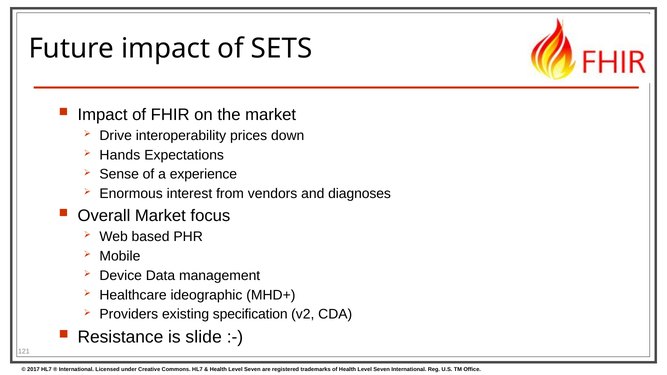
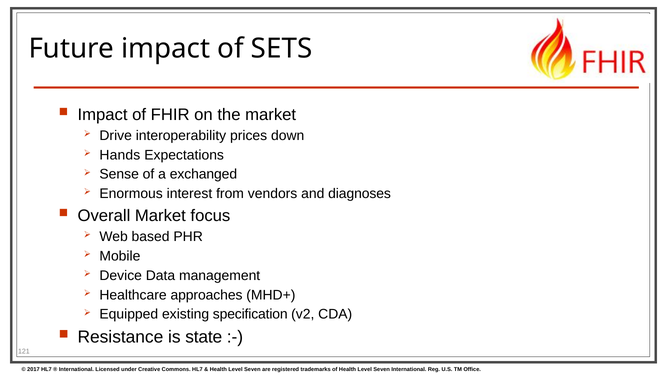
experience: experience -> exchanged
ideographic: ideographic -> approaches
Providers: Providers -> Equipped
slide: slide -> state
